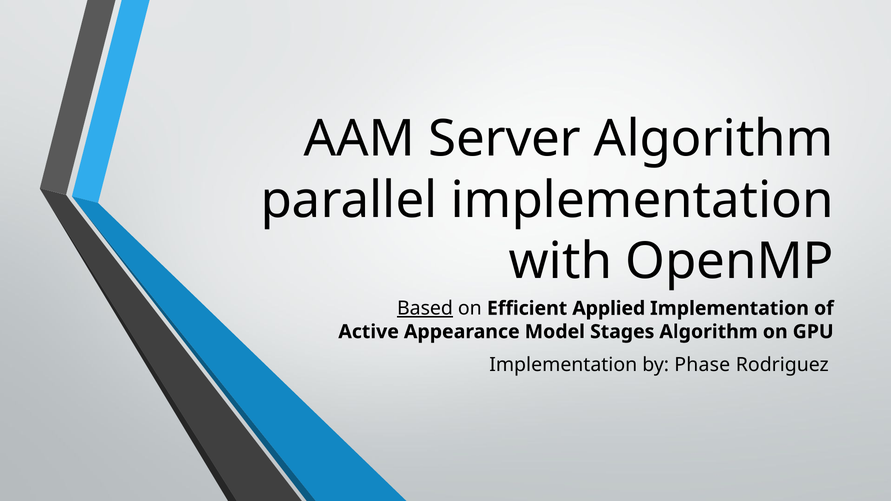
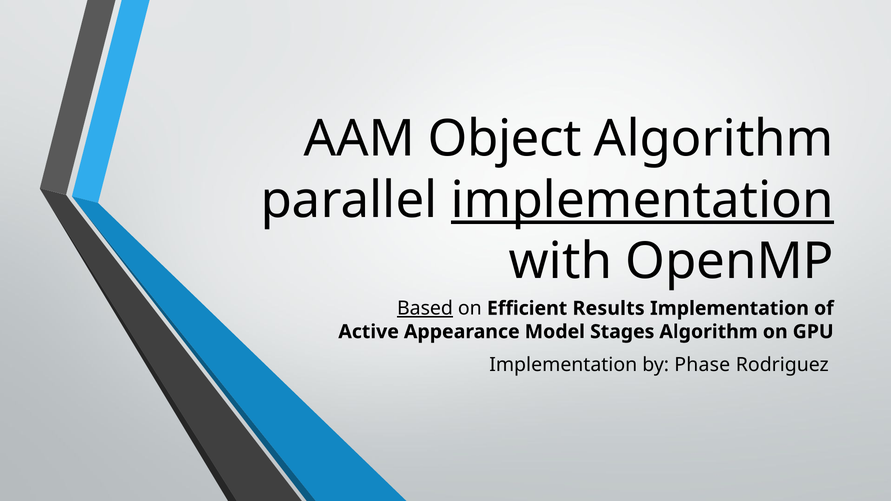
Server: Server -> Object
implementation at (642, 200) underline: none -> present
Applied: Applied -> Results
